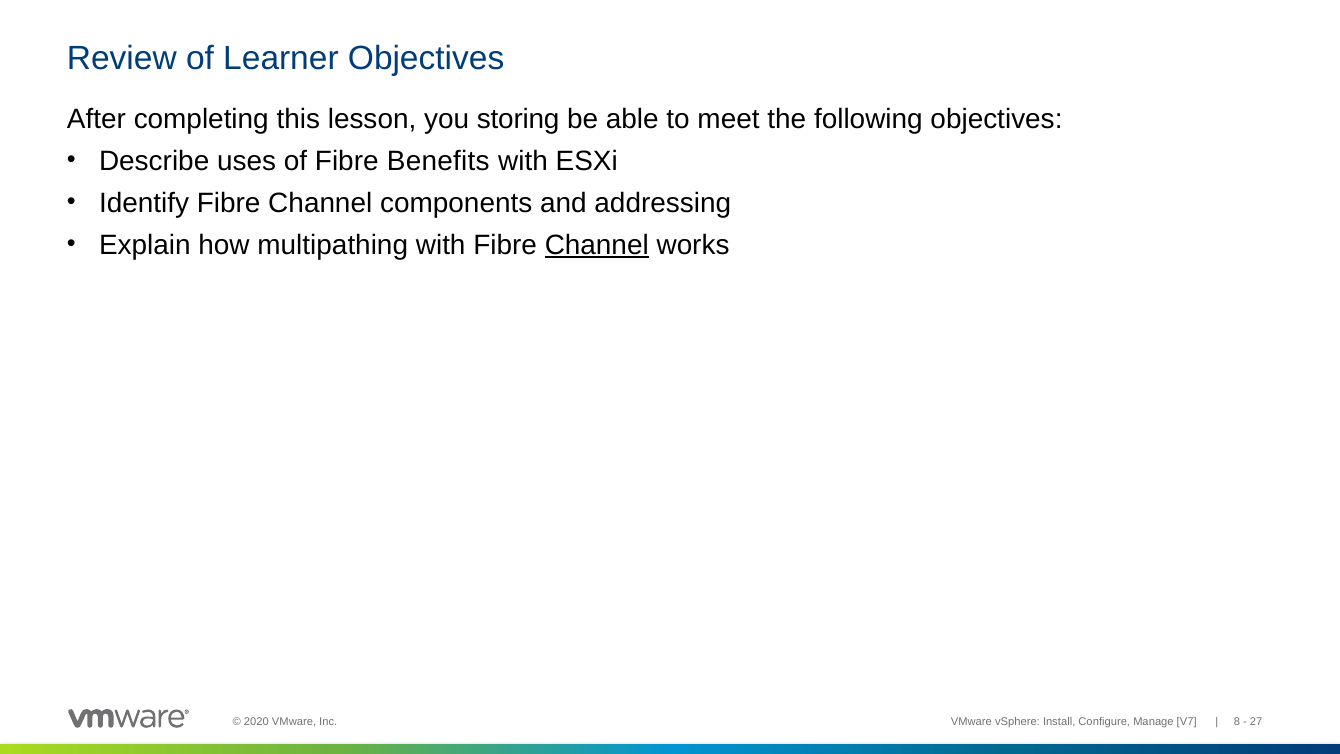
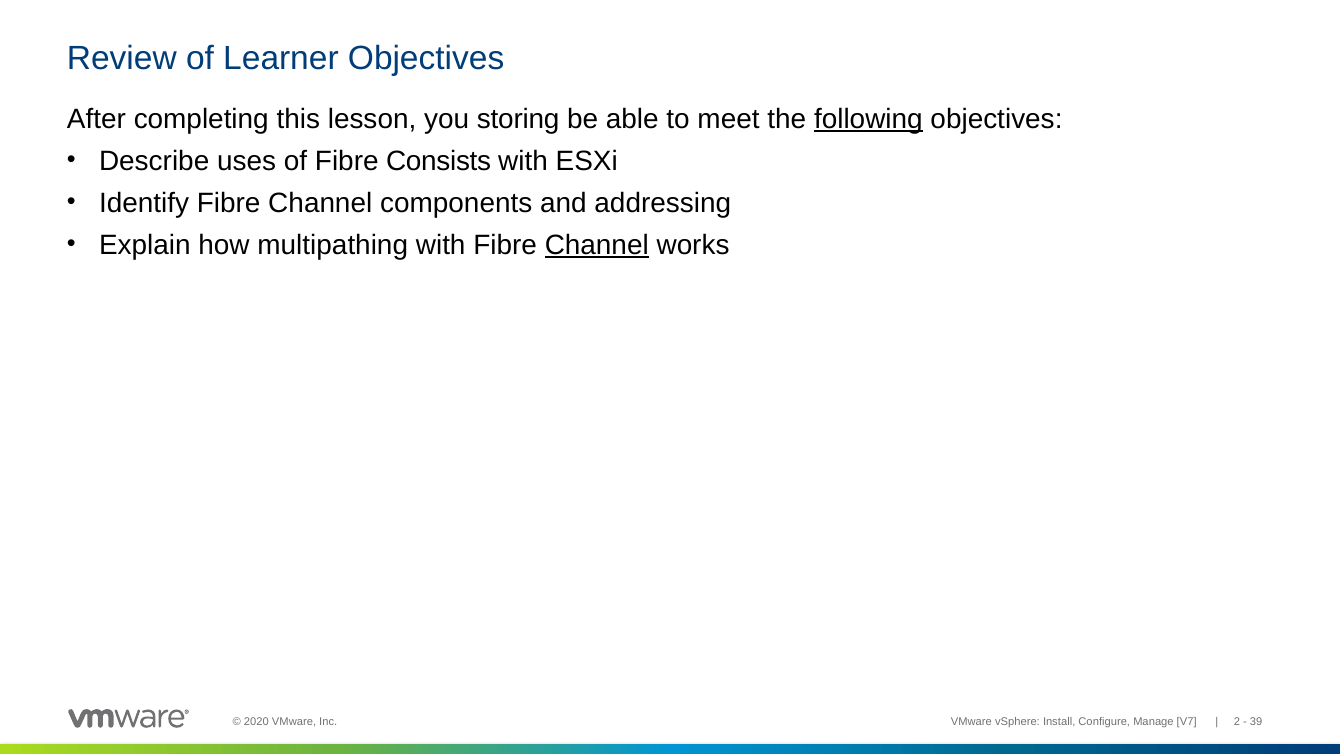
following underline: none -> present
Benefits: Benefits -> Consists
8: 8 -> 2
27: 27 -> 39
